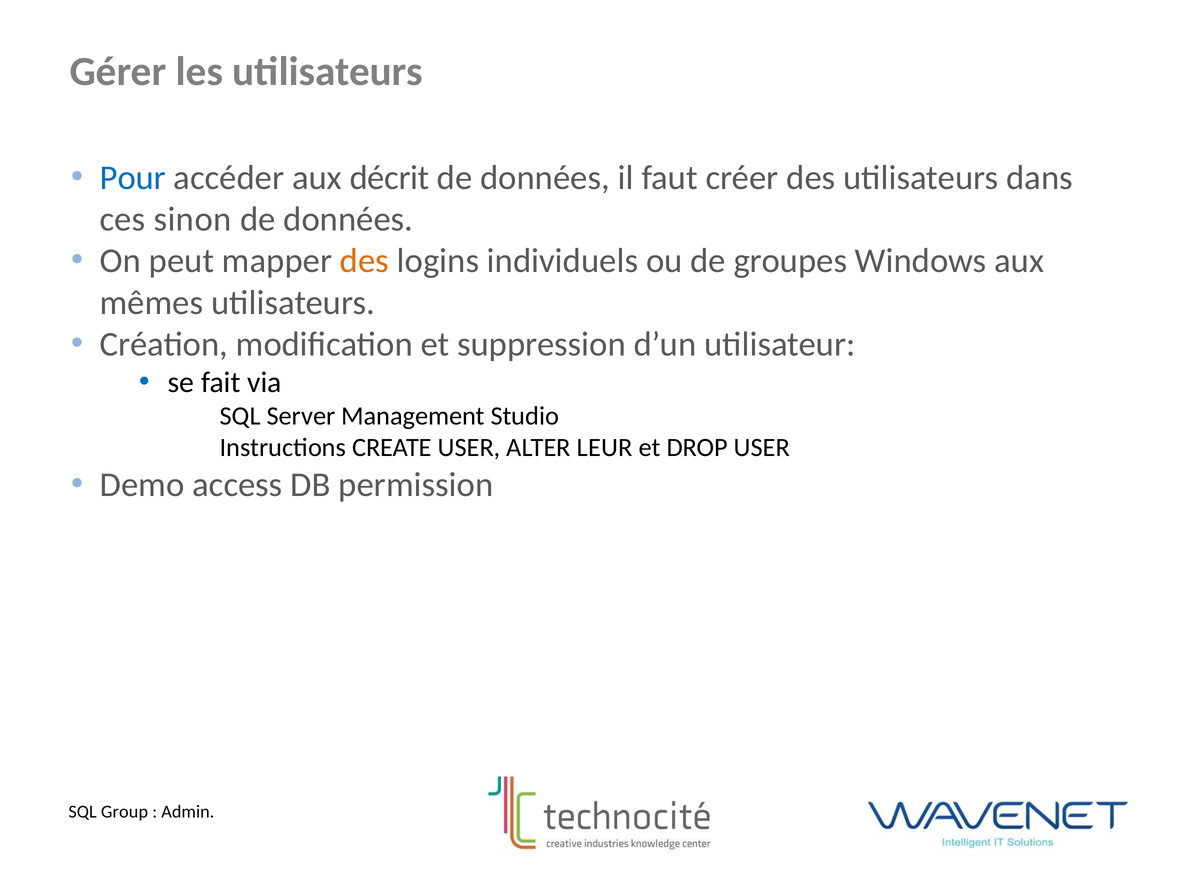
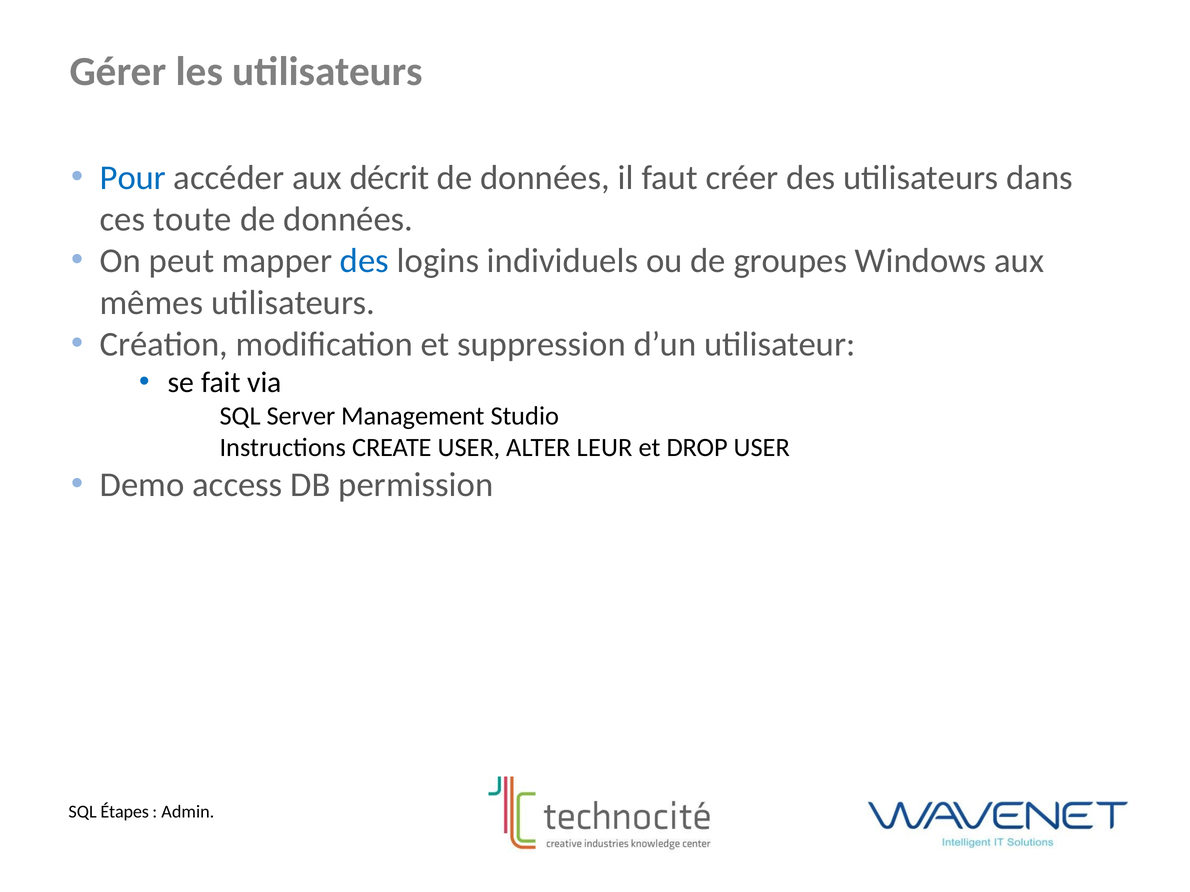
sinon: sinon -> toute
des at (364, 261) colour: orange -> blue
Group: Group -> Étapes
